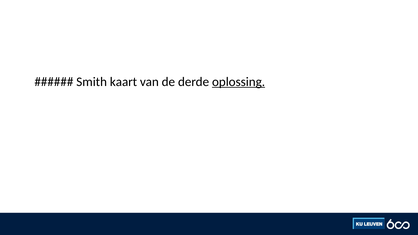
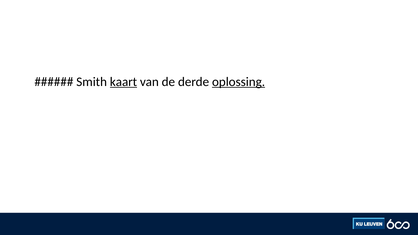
kaart underline: none -> present
